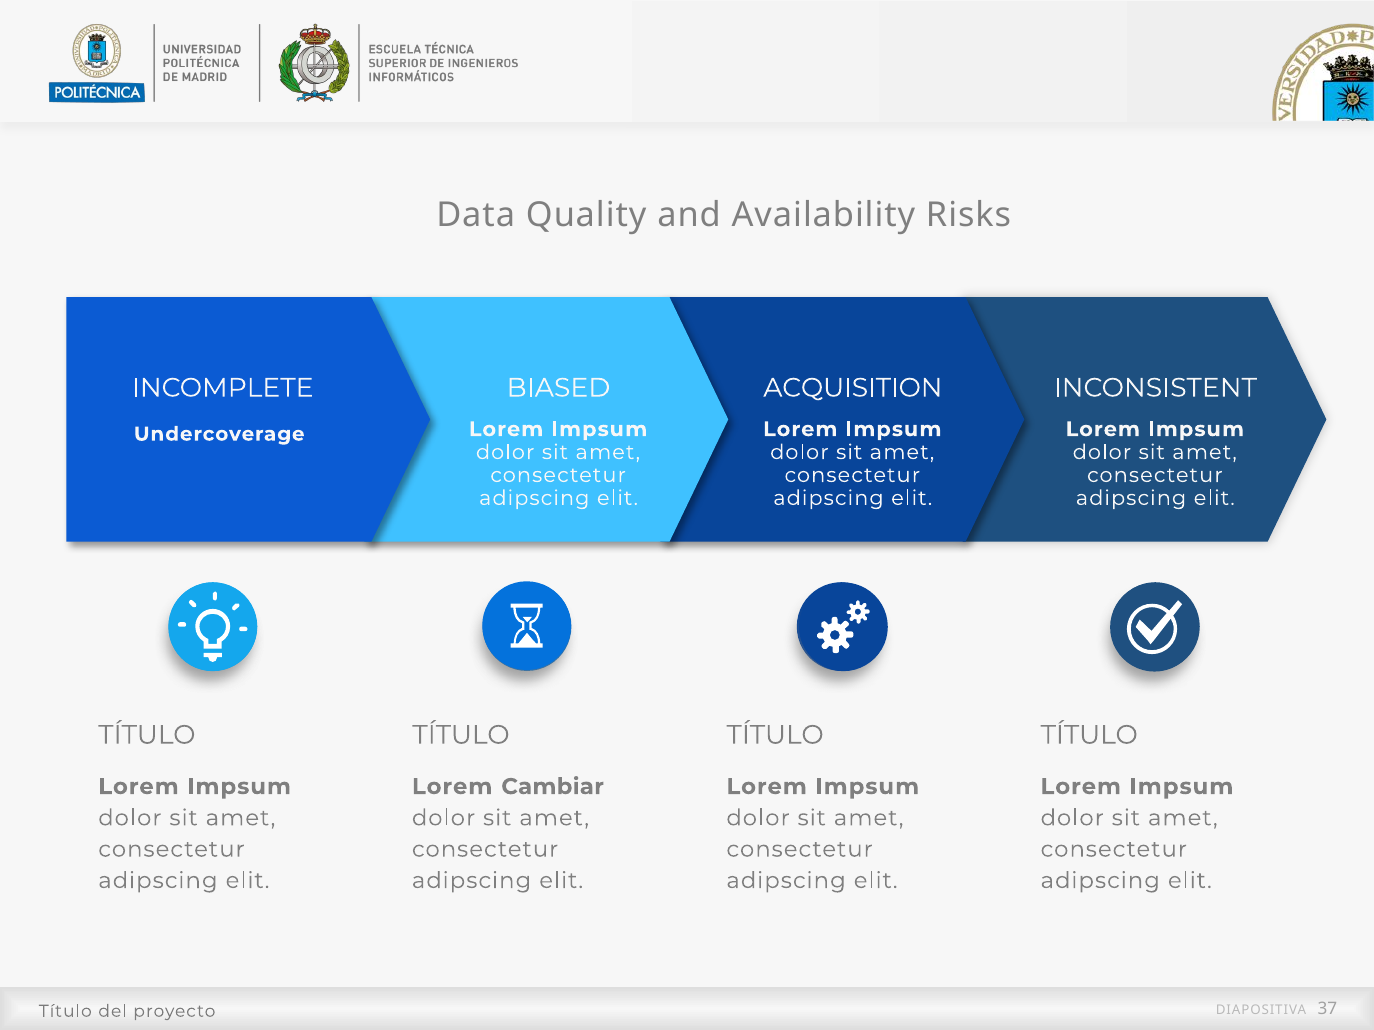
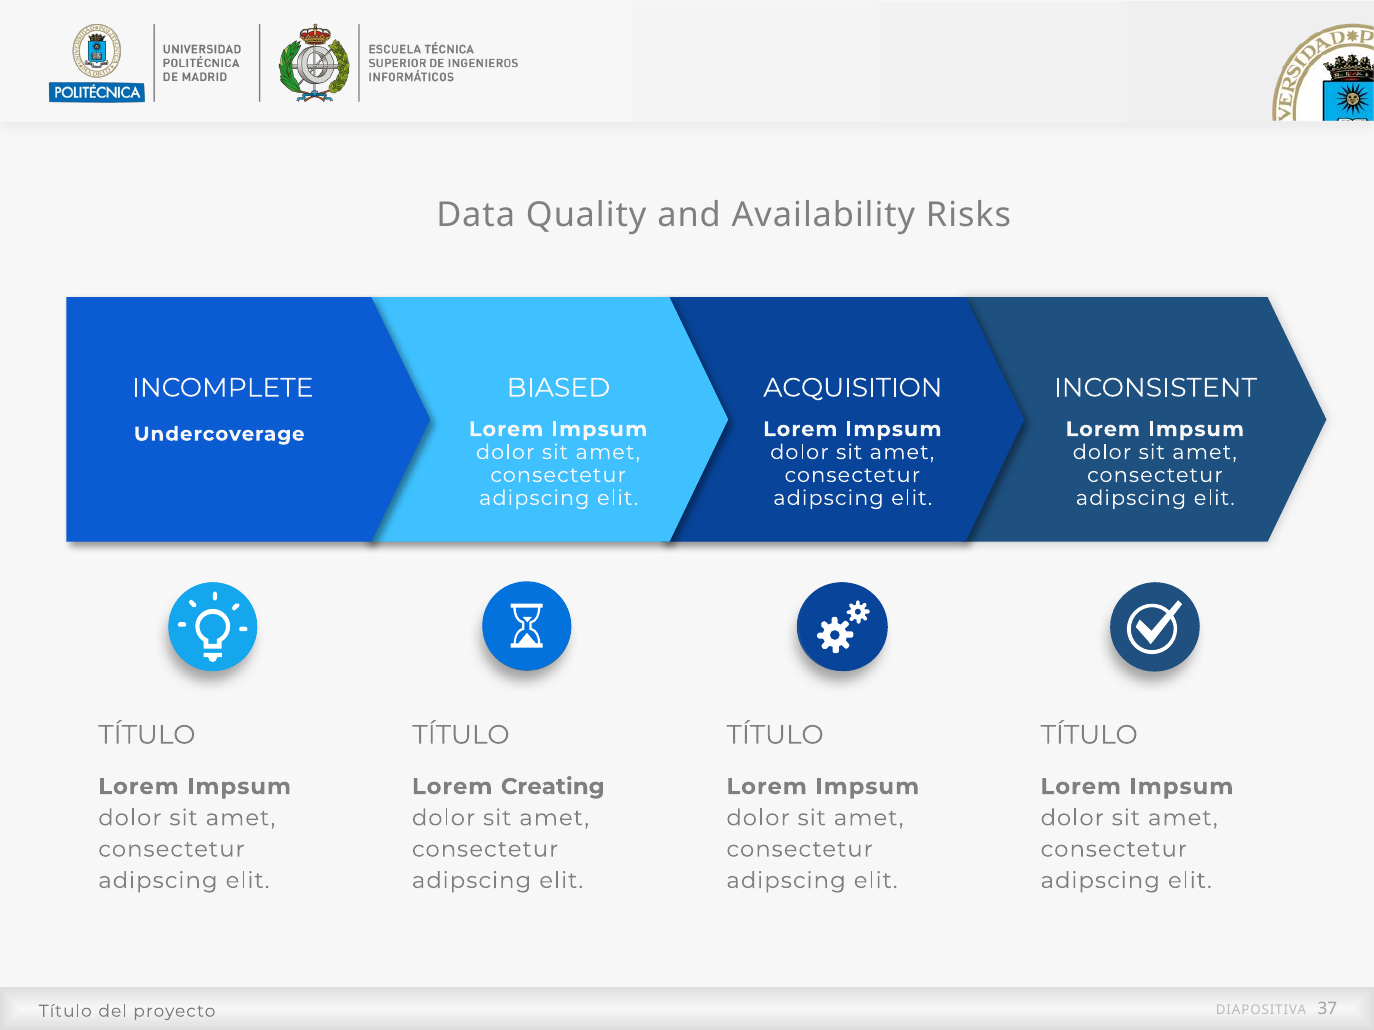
Cambiar: Cambiar -> Creating
